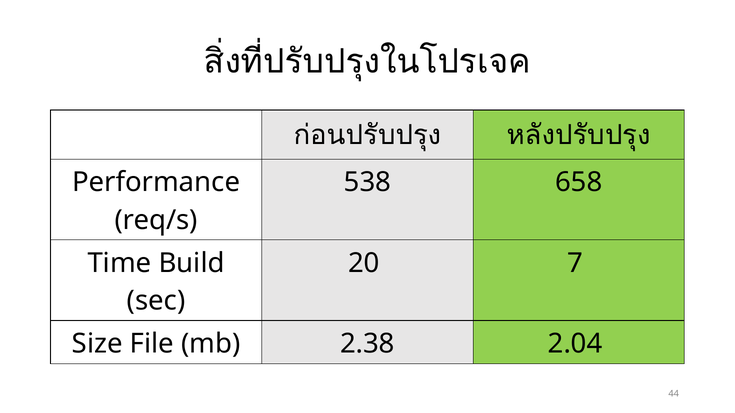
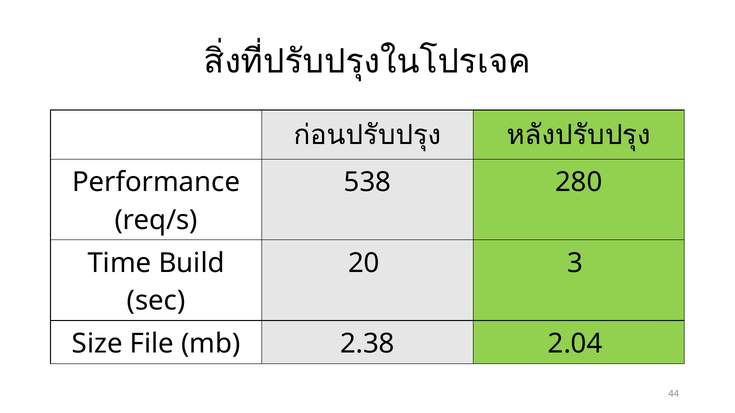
658: 658 -> 280
7: 7 -> 3
